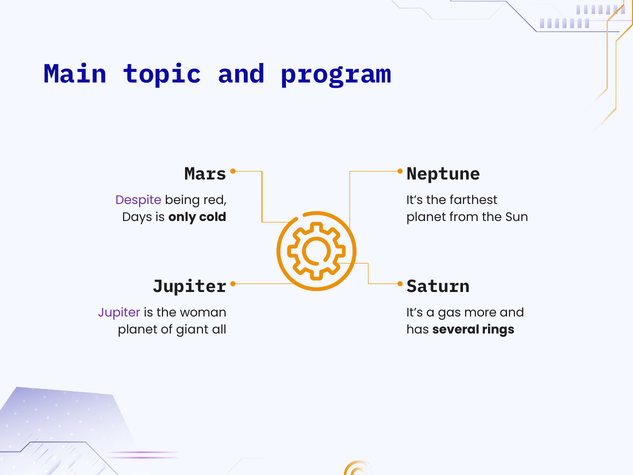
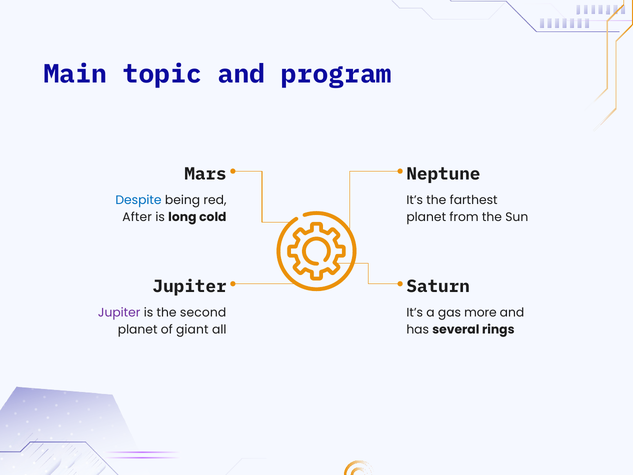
Despite colour: purple -> blue
Days: Days -> After
only: only -> long
woman: woman -> second
